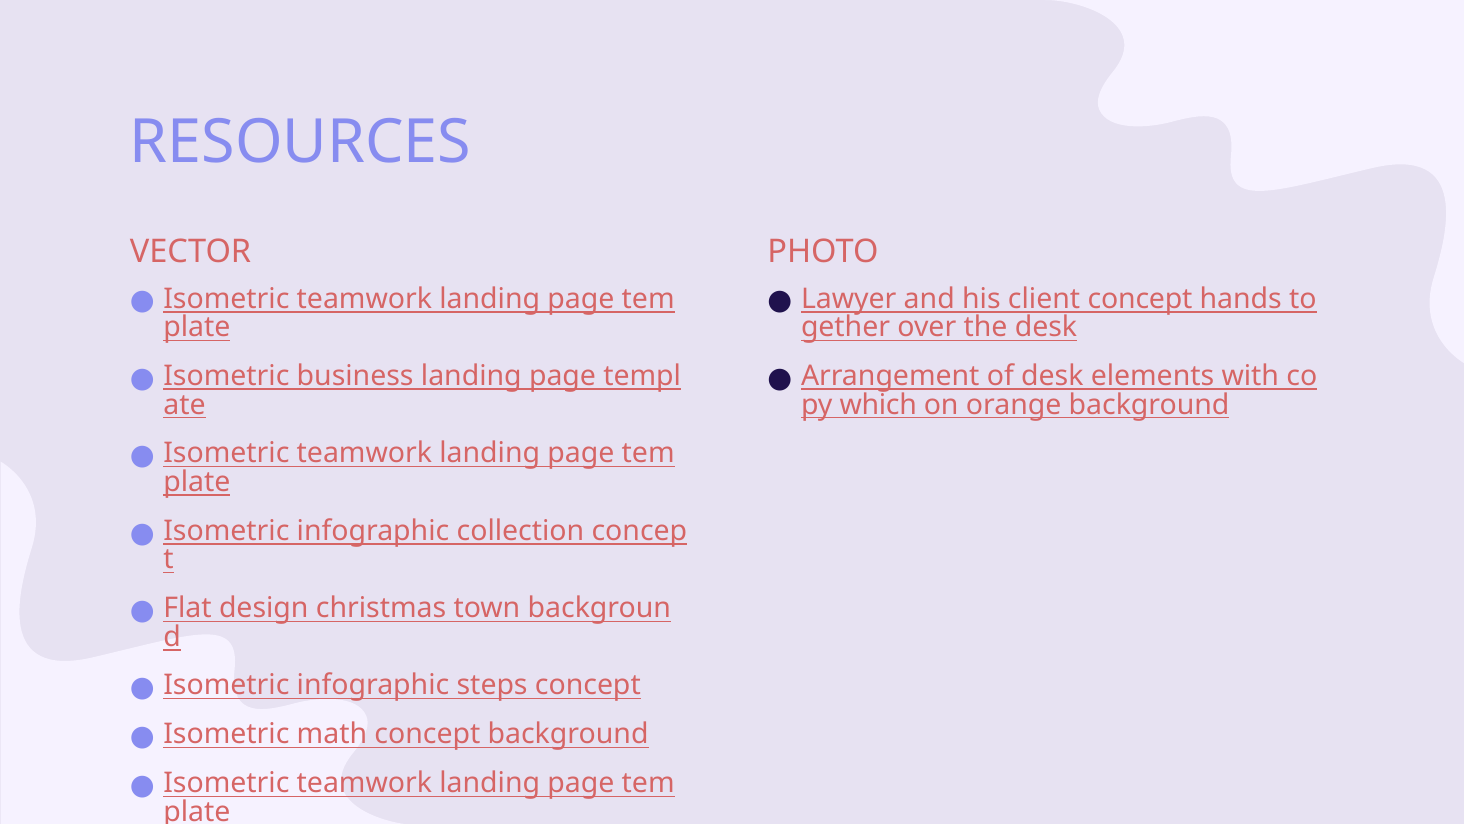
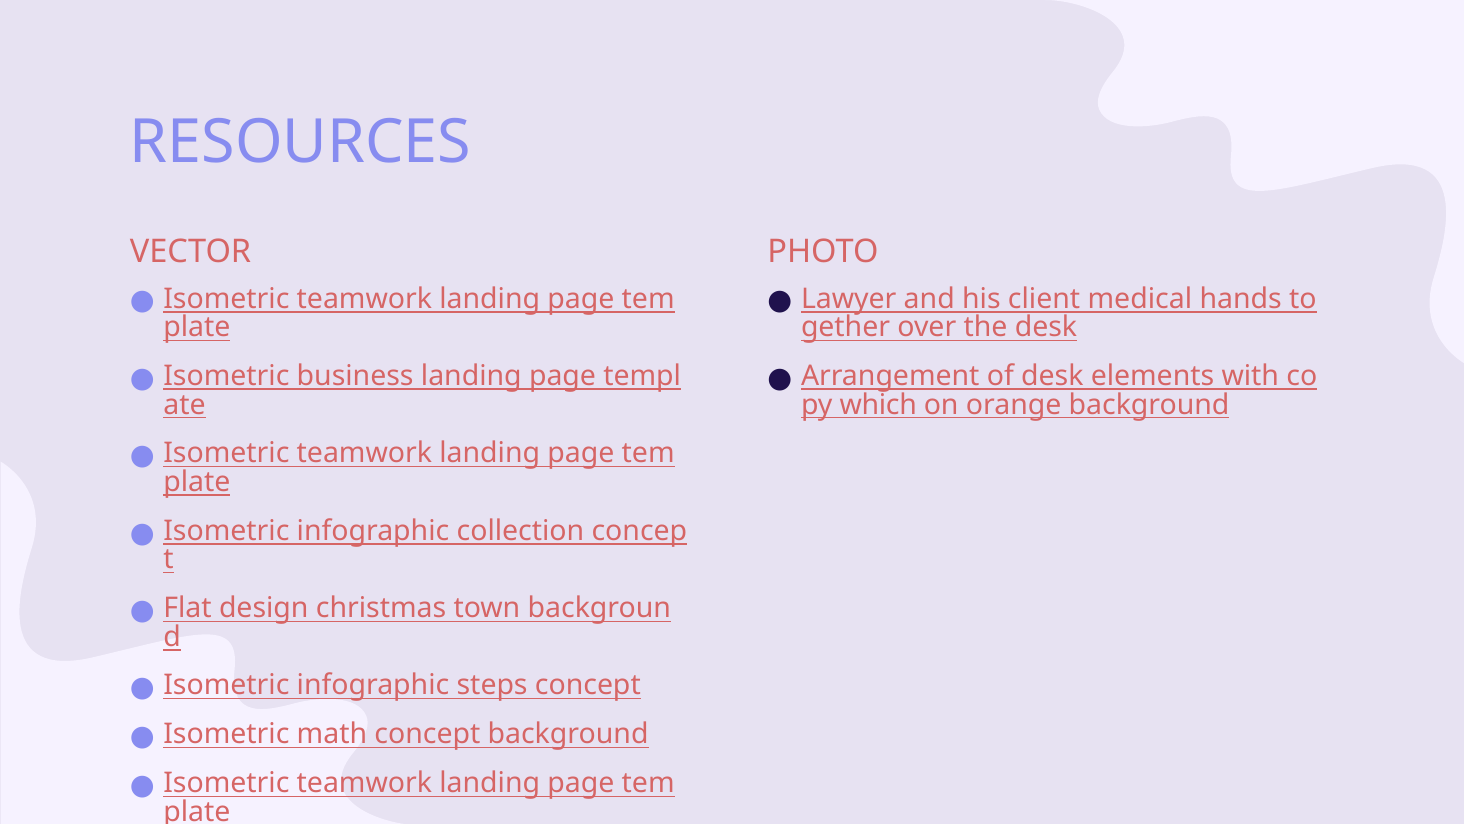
client concept: concept -> medical
